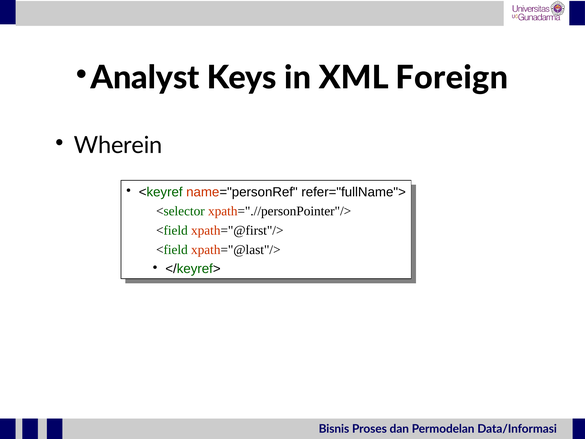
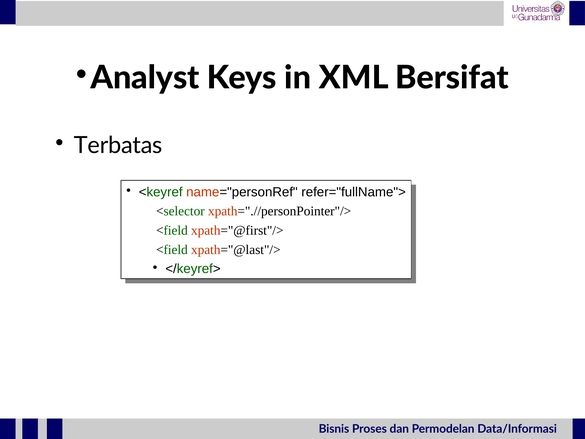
Foreign: Foreign -> Bersifat
Wherein: Wherein -> Terbatas
